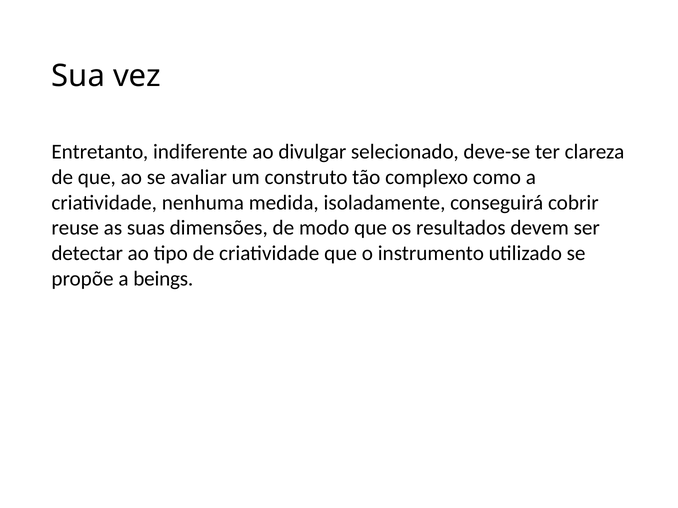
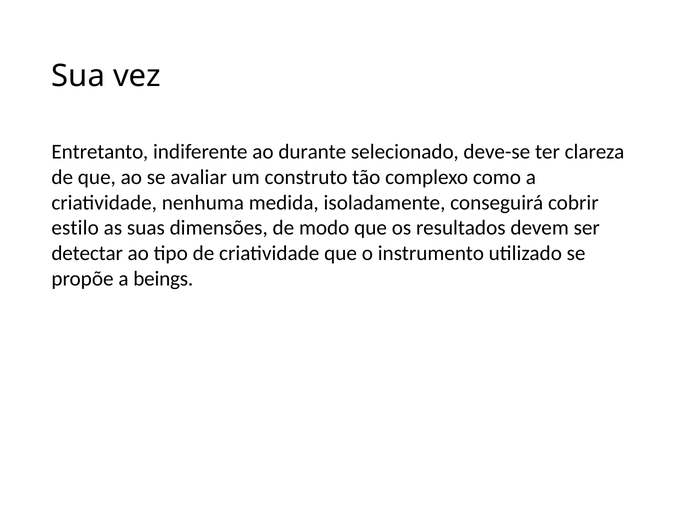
divulgar: divulgar -> durante
reuse: reuse -> estilo
